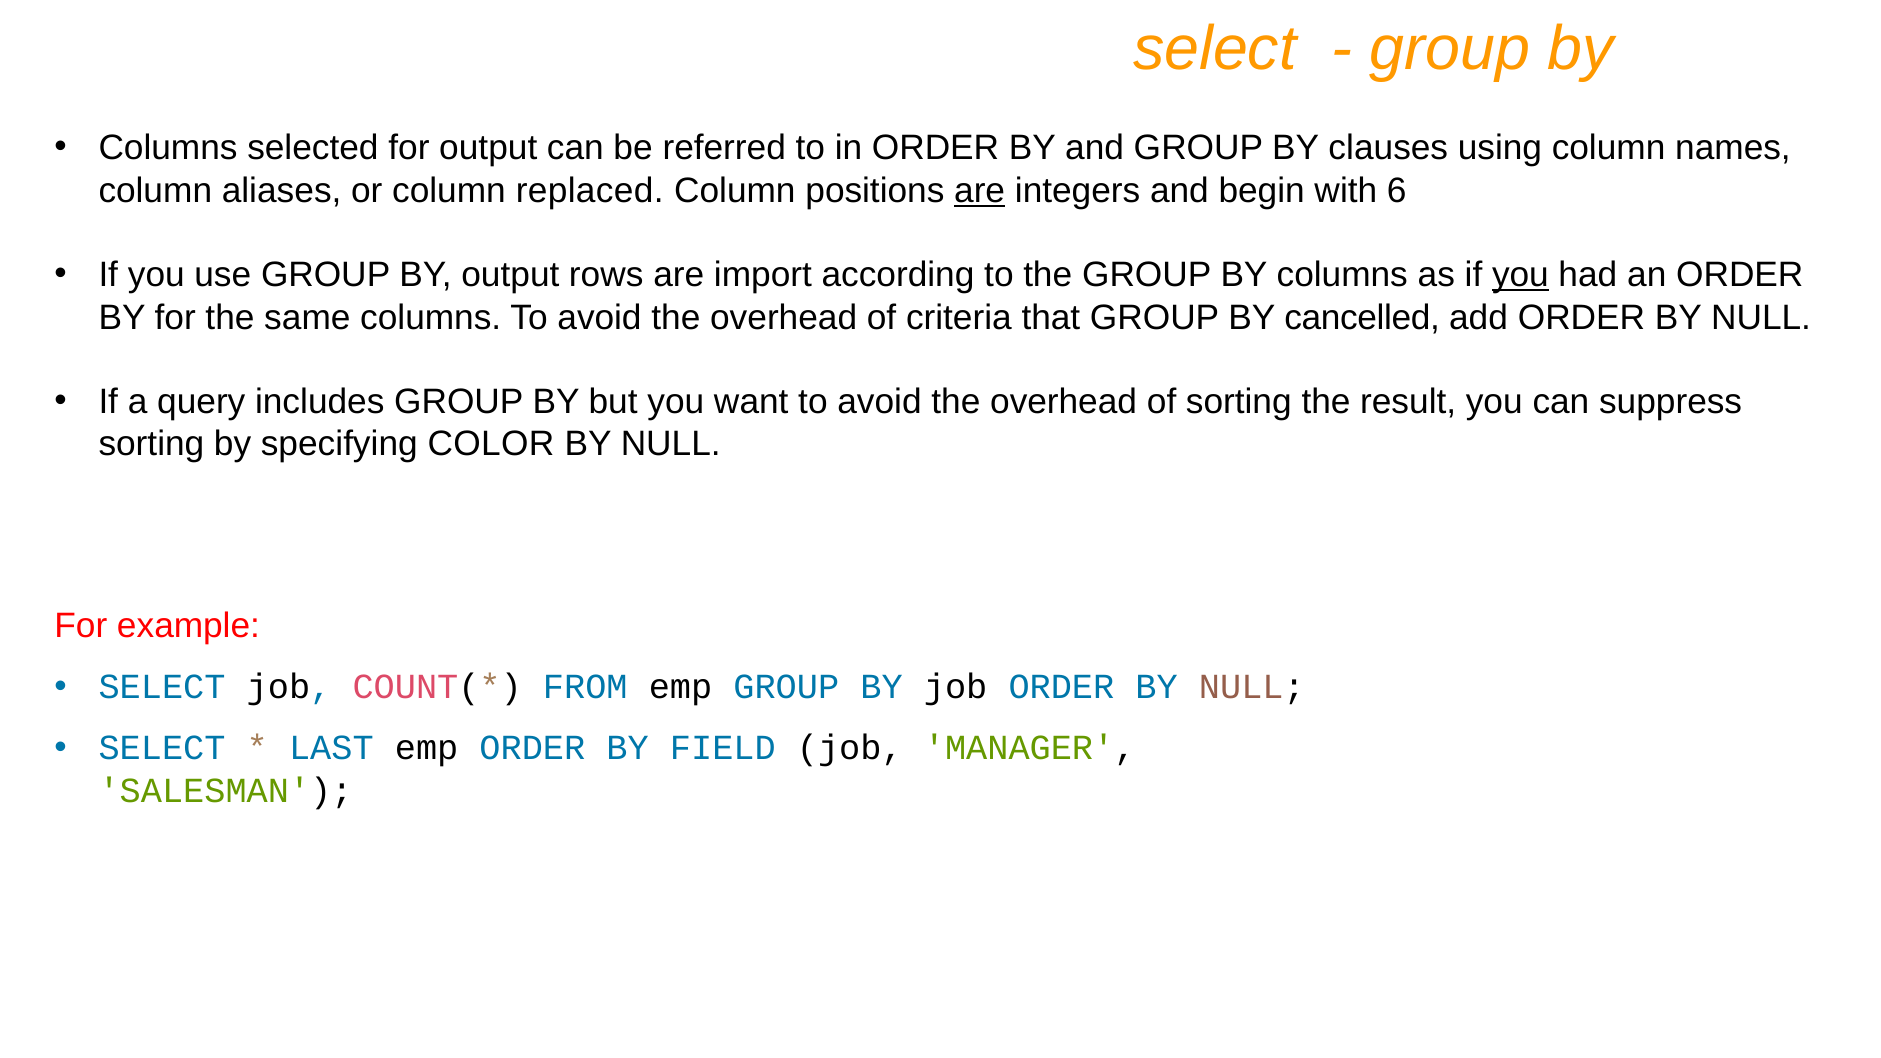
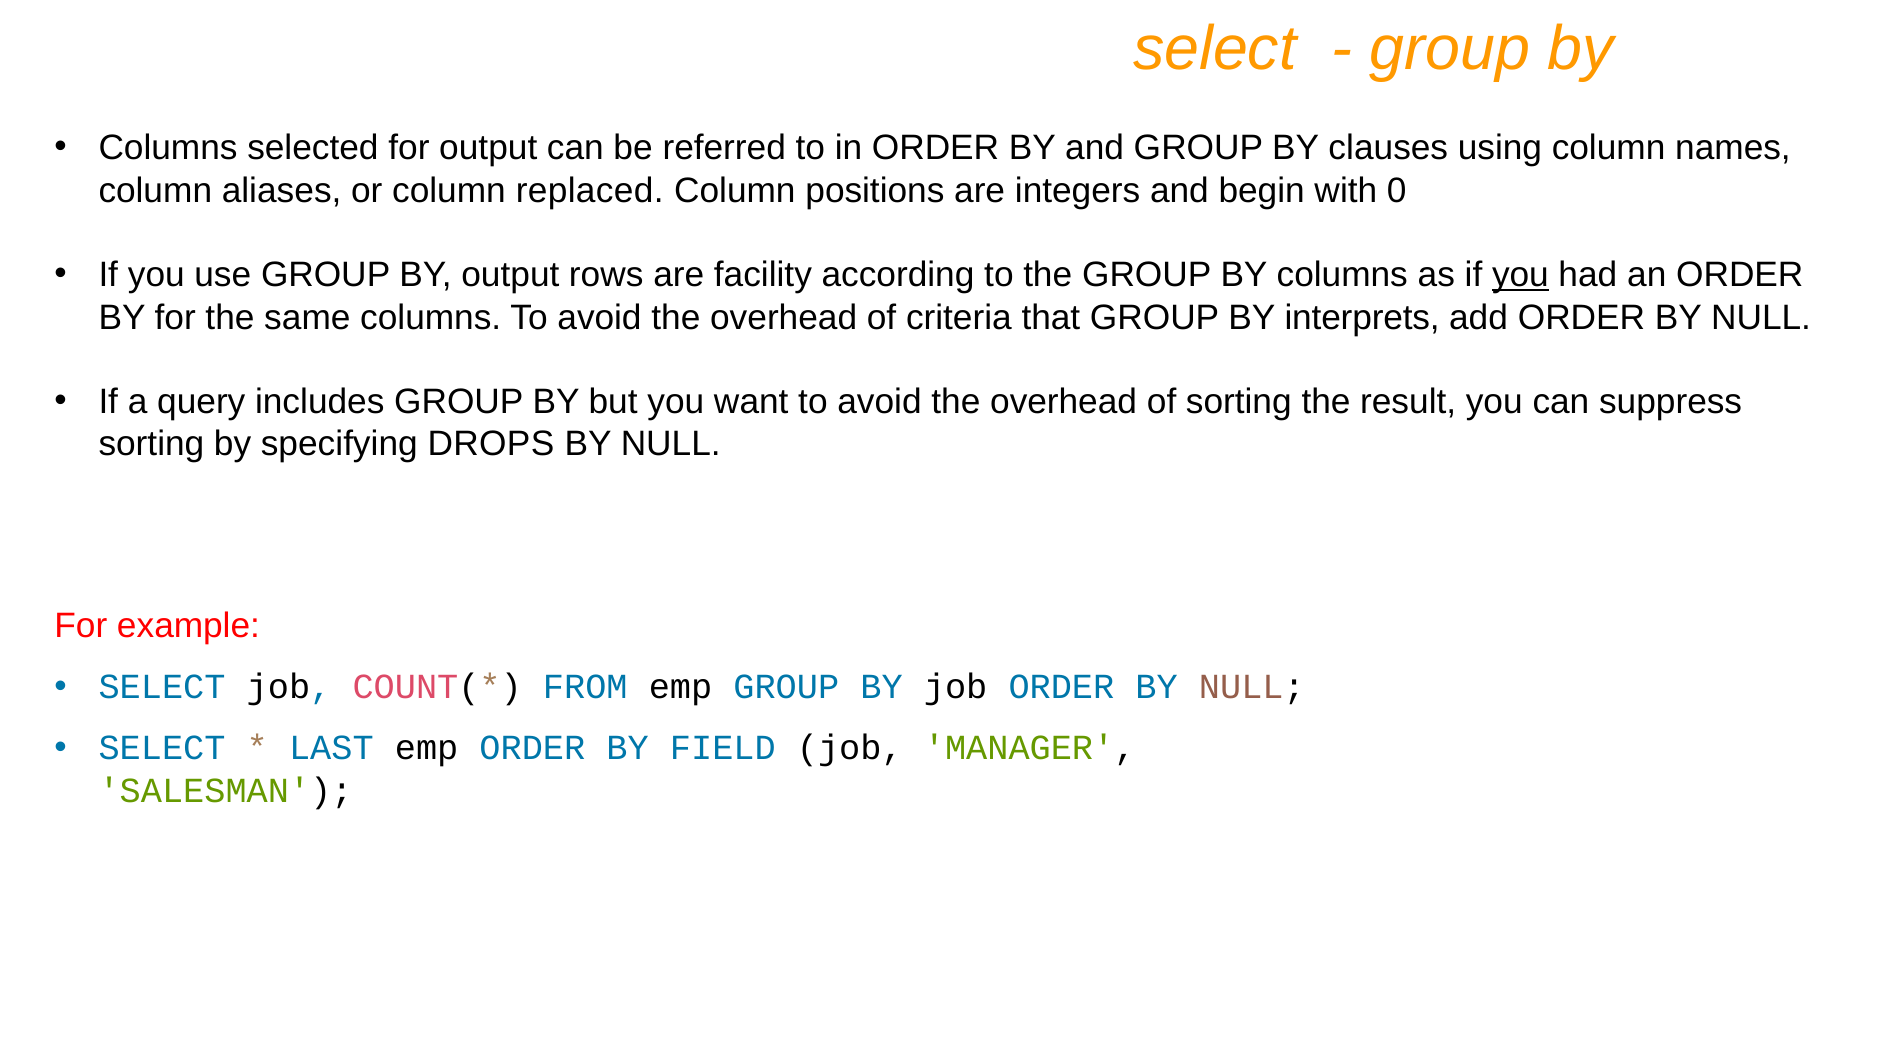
are at (980, 190) underline: present -> none
6: 6 -> 0
import: import -> facility
cancelled: cancelled -> interprets
COLOR: COLOR -> DROPS
